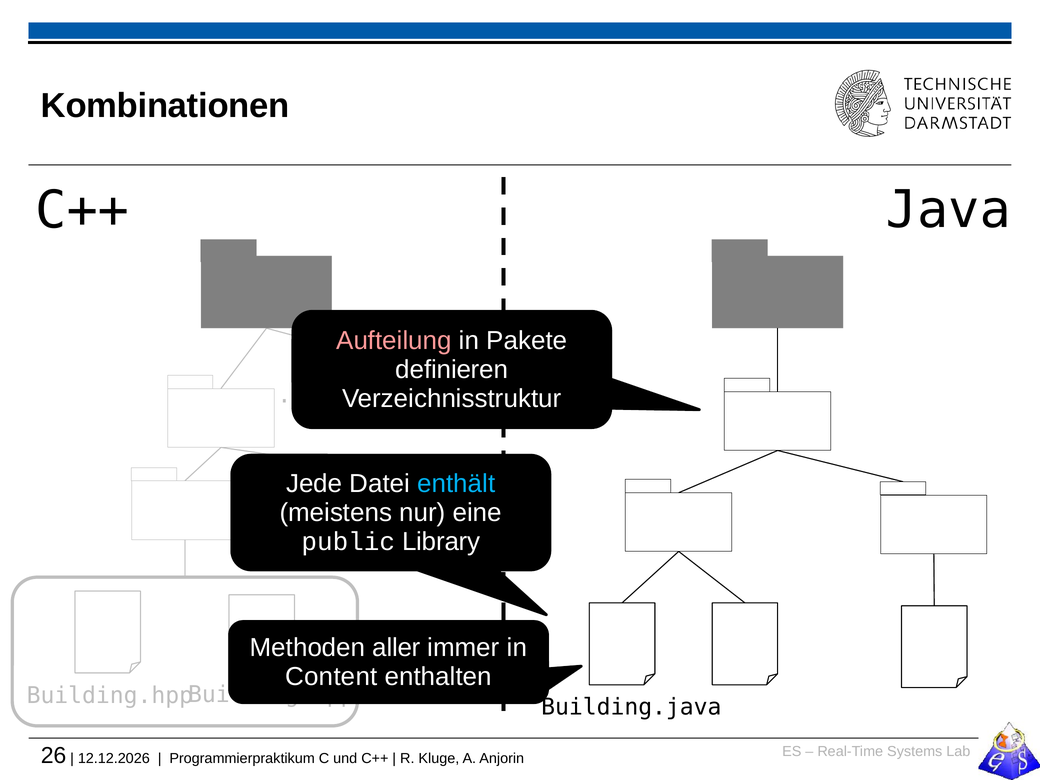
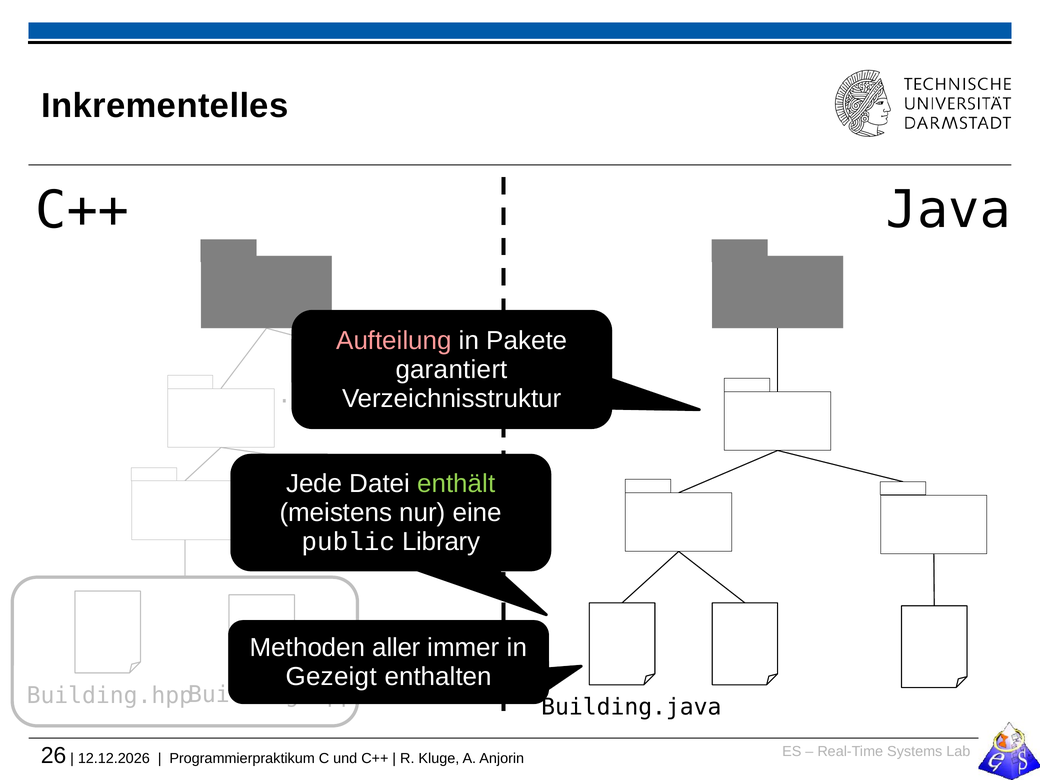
Kombinationen: Kombinationen -> Inkrementelles
definieren: definieren -> garantiert
enthält colour: light blue -> light green
Content: Content -> Gezeigt
